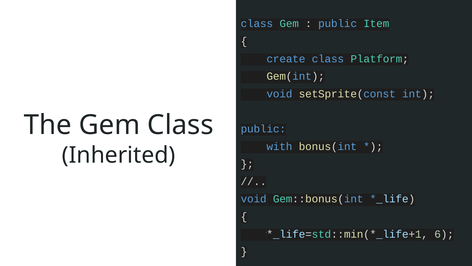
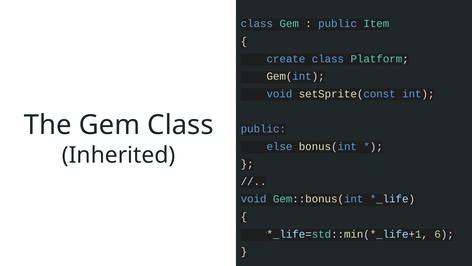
with: with -> else
